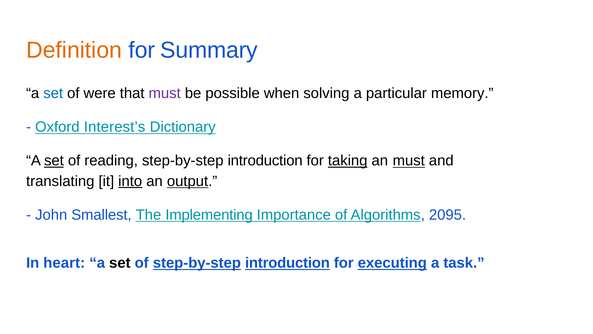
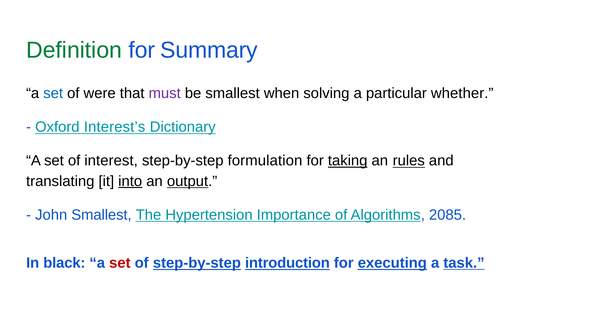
Definition colour: orange -> green
be possible: possible -> smallest
memory: memory -> whether
set at (54, 160) underline: present -> none
reading: reading -> interest
introduction at (265, 160): introduction -> formulation
an must: must -> rules
Implementing: Implementing -> Hypertension
2095: 2095 -> 2085
heart: heart -> black
set at (120, 263) colour: black -> red
task underline: none -> present
